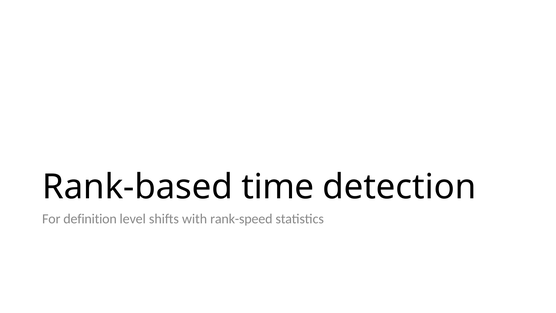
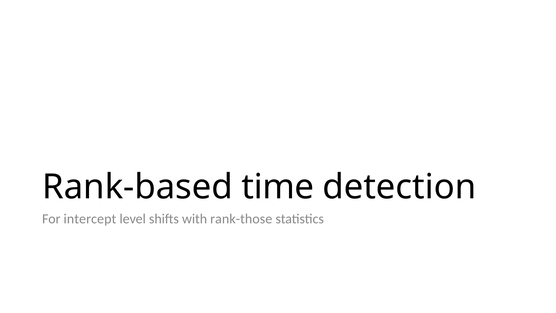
definition: definition -> intercept
rank-speed: rank-speed -> rank-those
